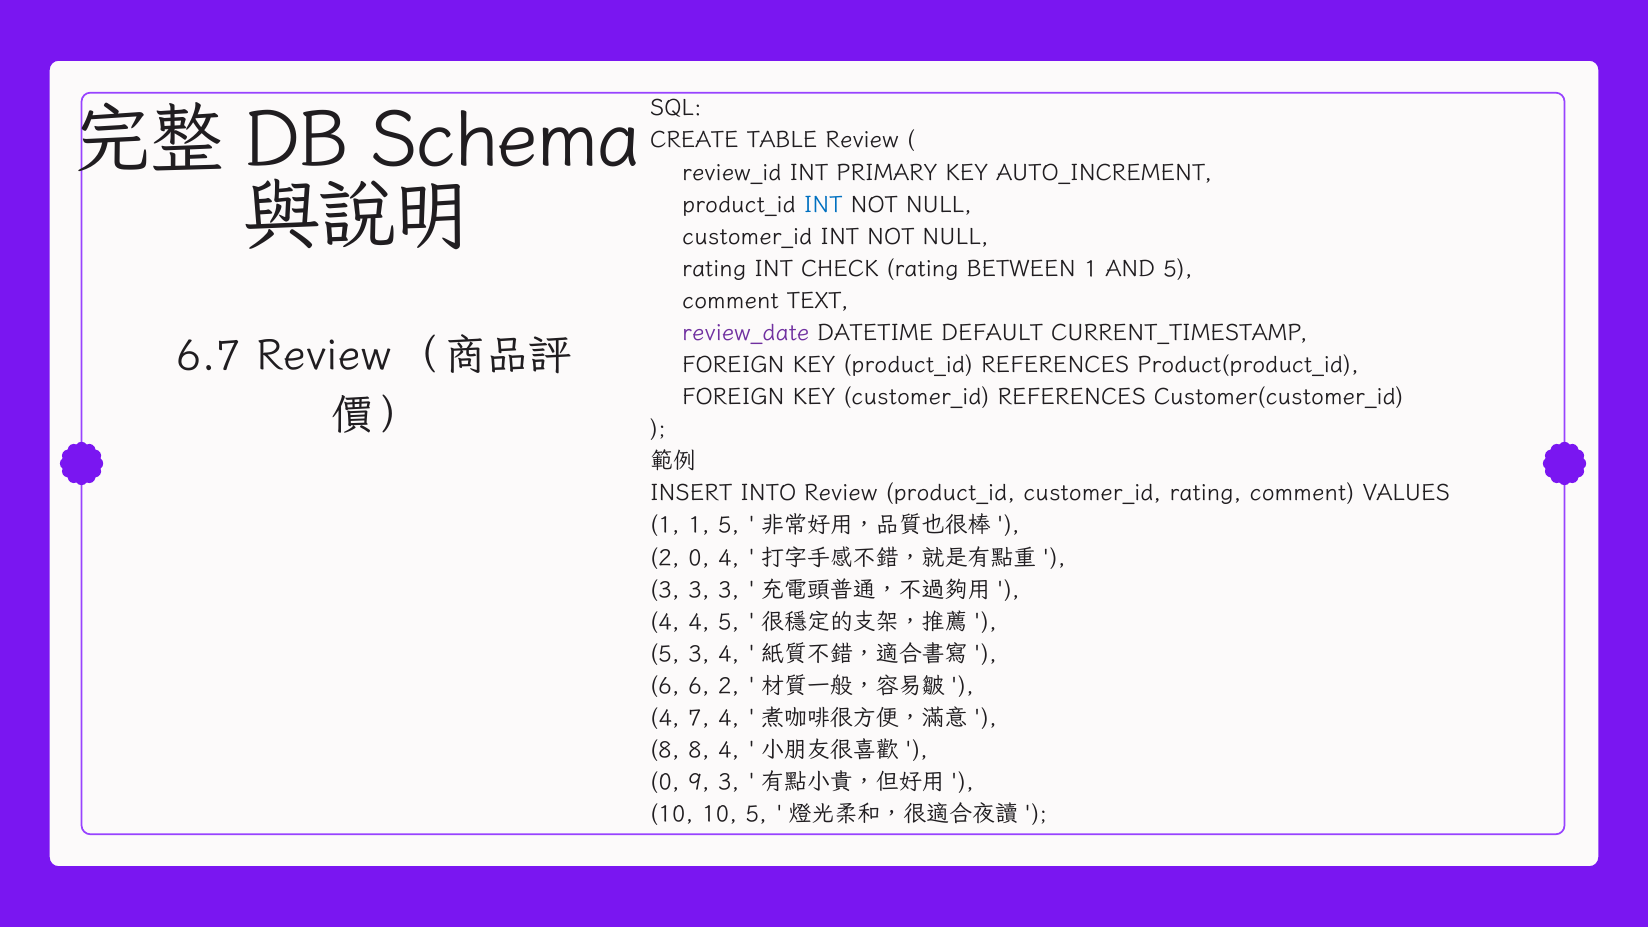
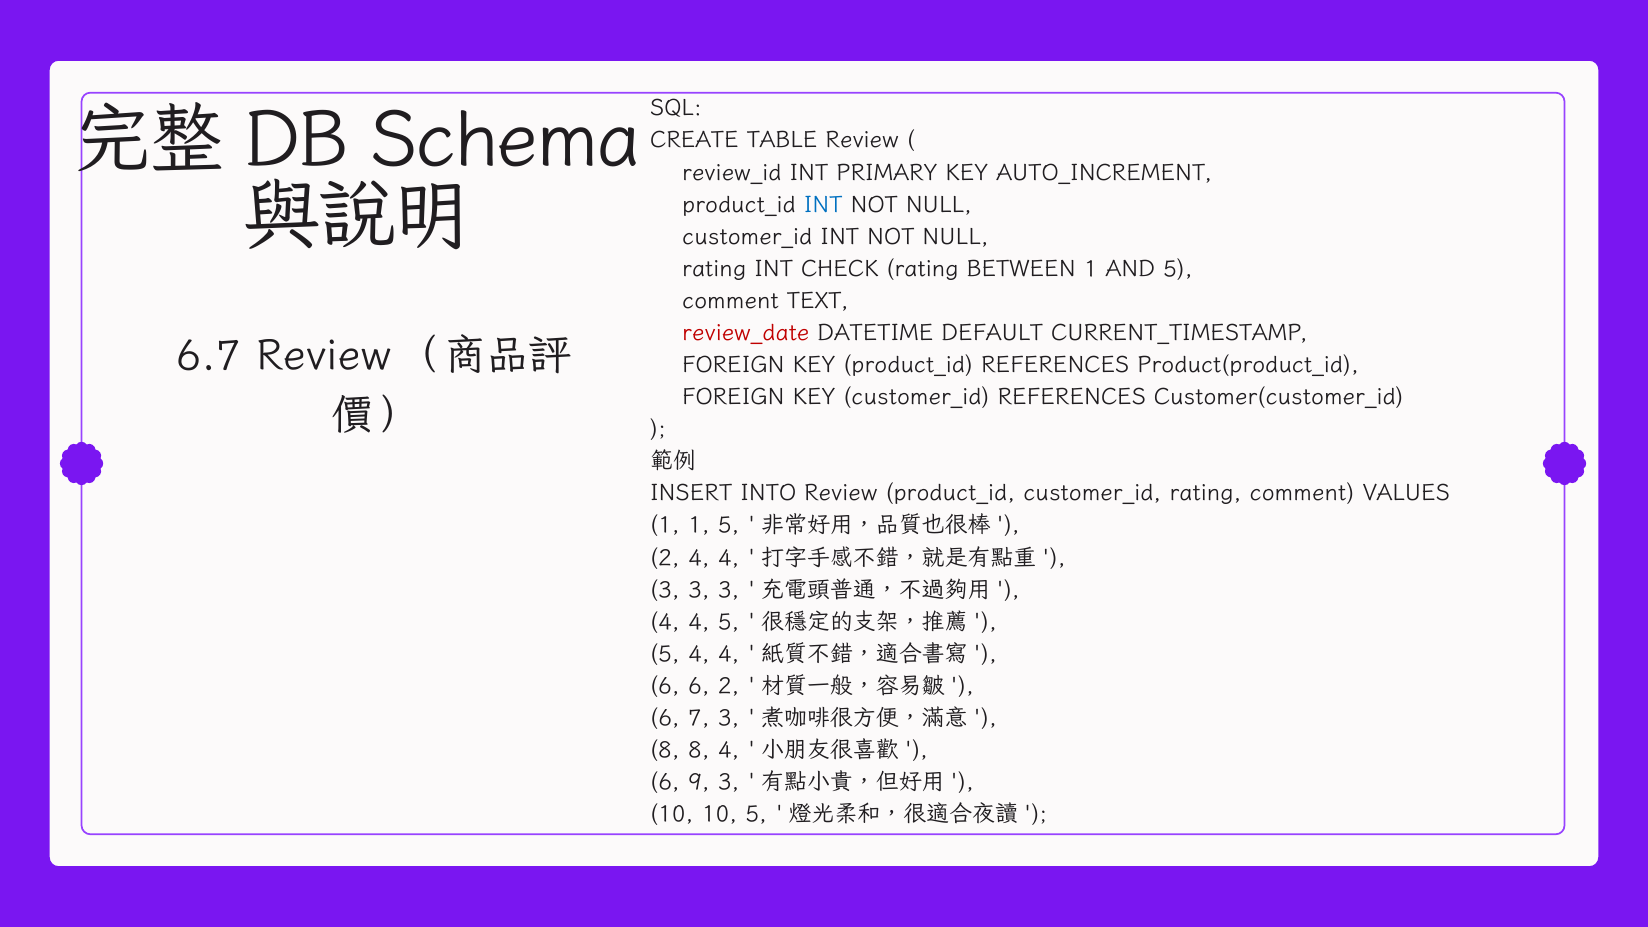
review_date colour: purple -> red
2 0: 0 -> 4
5 3: 3 -> 4
4 at (665, 718): 4 -> 6
7 4: 4 -> 3
0 at (665, 782): 0 -> 6
